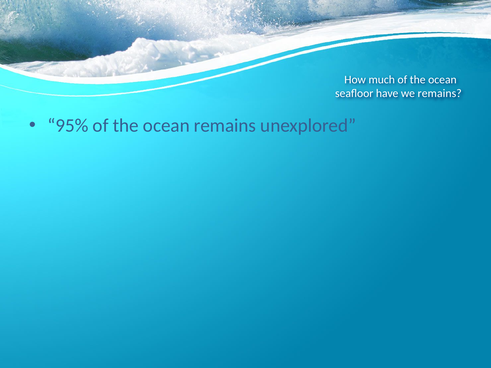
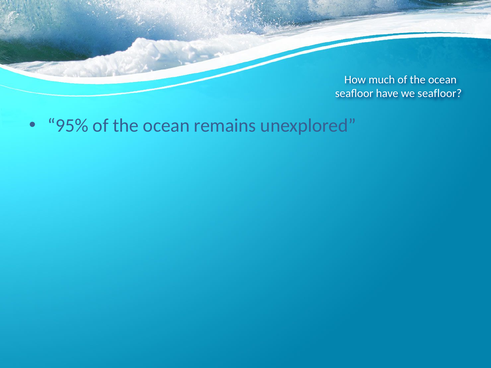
we remains: remains -> seafloor
